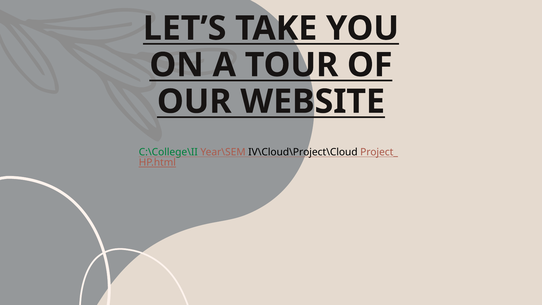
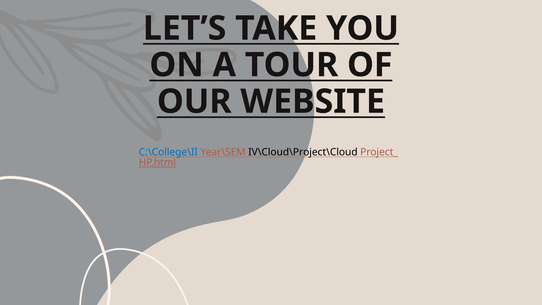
C:\College\II colour: green -> blue
